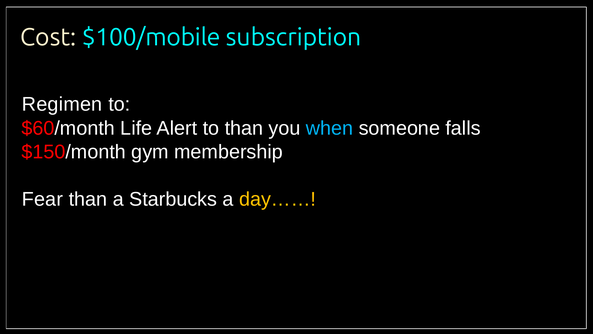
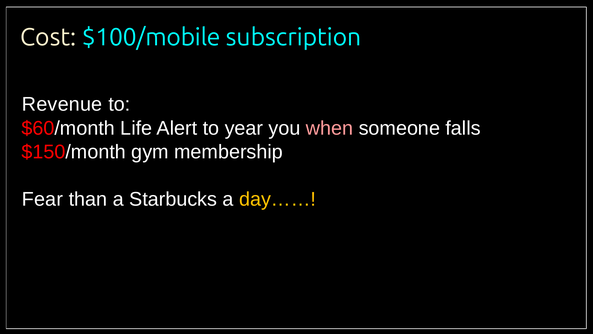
Regimen: Regimen -> Revenue
to than: than -> year
when colour: light blue -> pink
